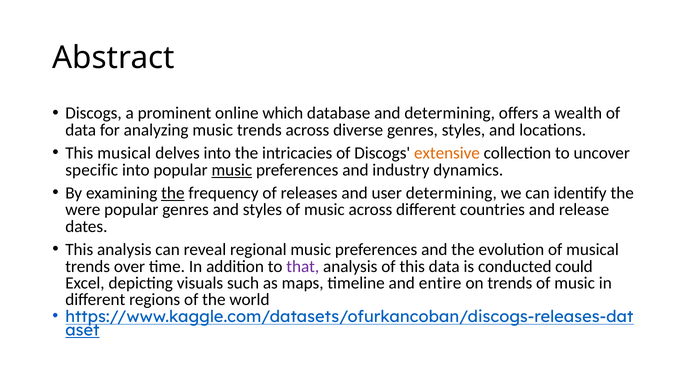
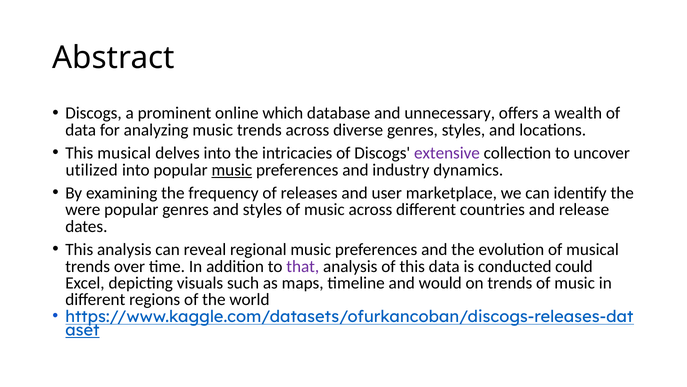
and determining: determining -> unnecessary
extensive colour: orange -> purple
specific: specific -> utilized
the at (173, 193) underline: present -> none
user determining: determining -> marketplace
entire: entire -> would
